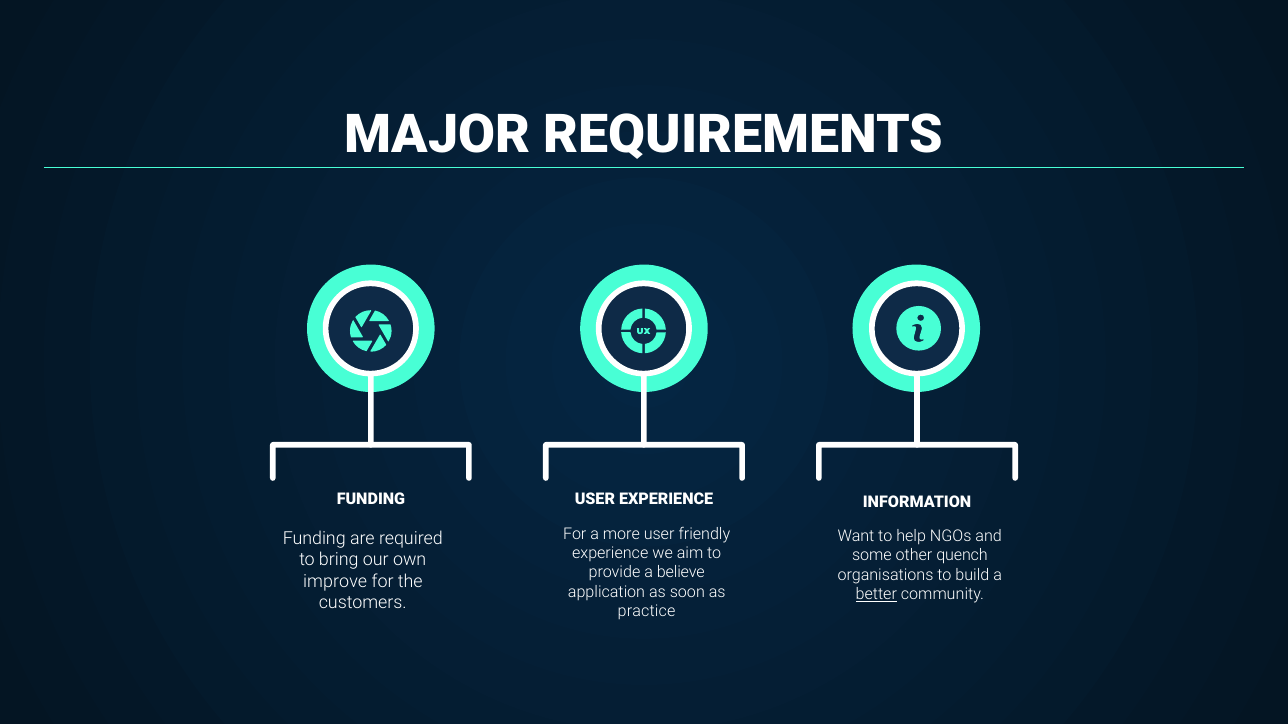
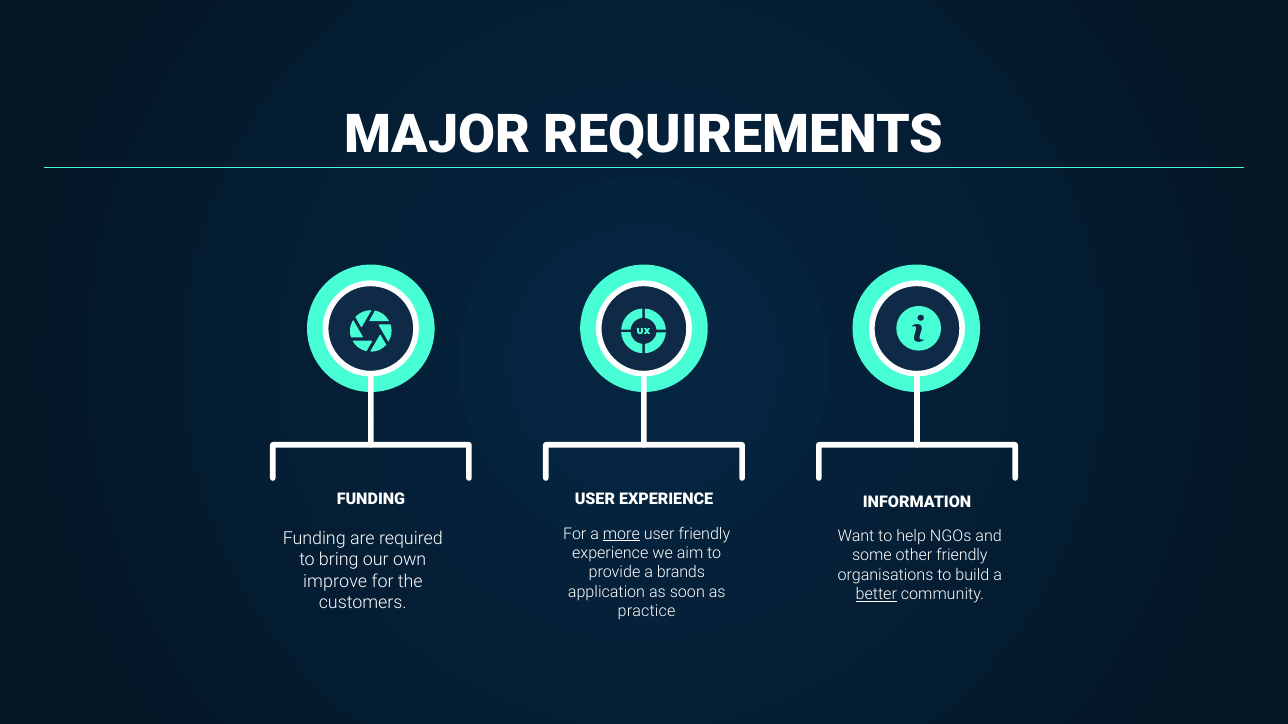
more underline: none -> present
other quench: quench -> friendly
believe: believe -> brands
